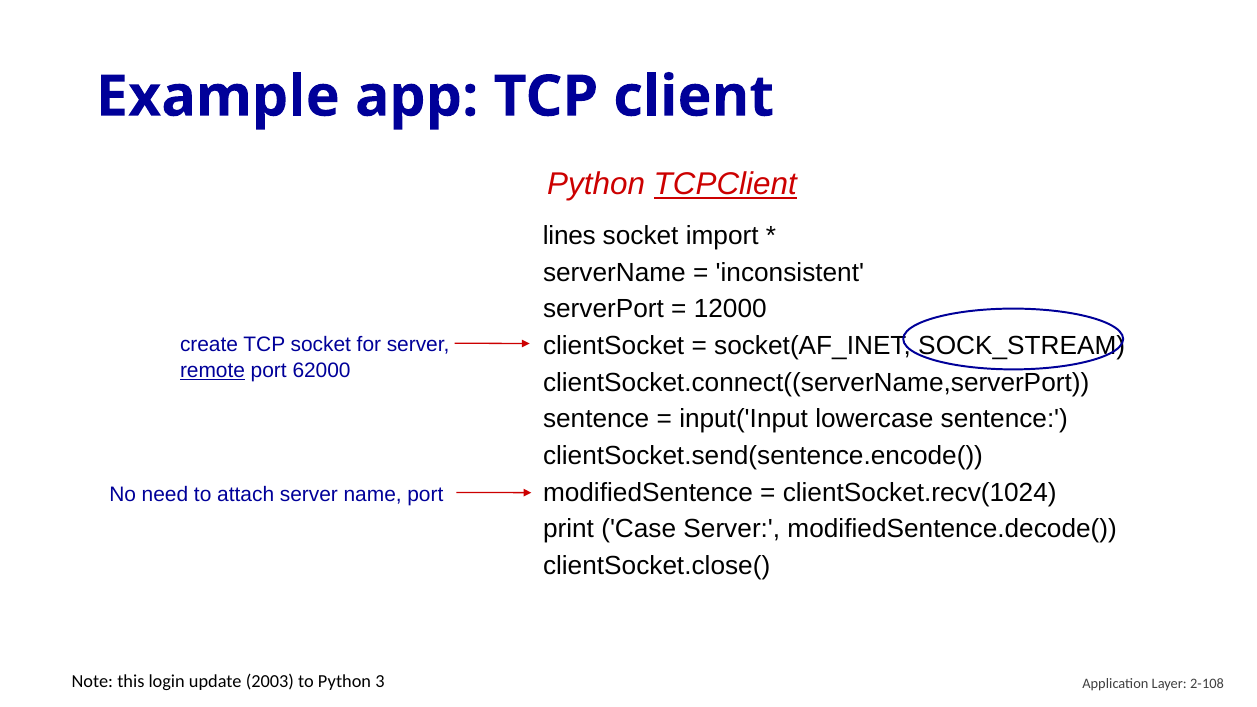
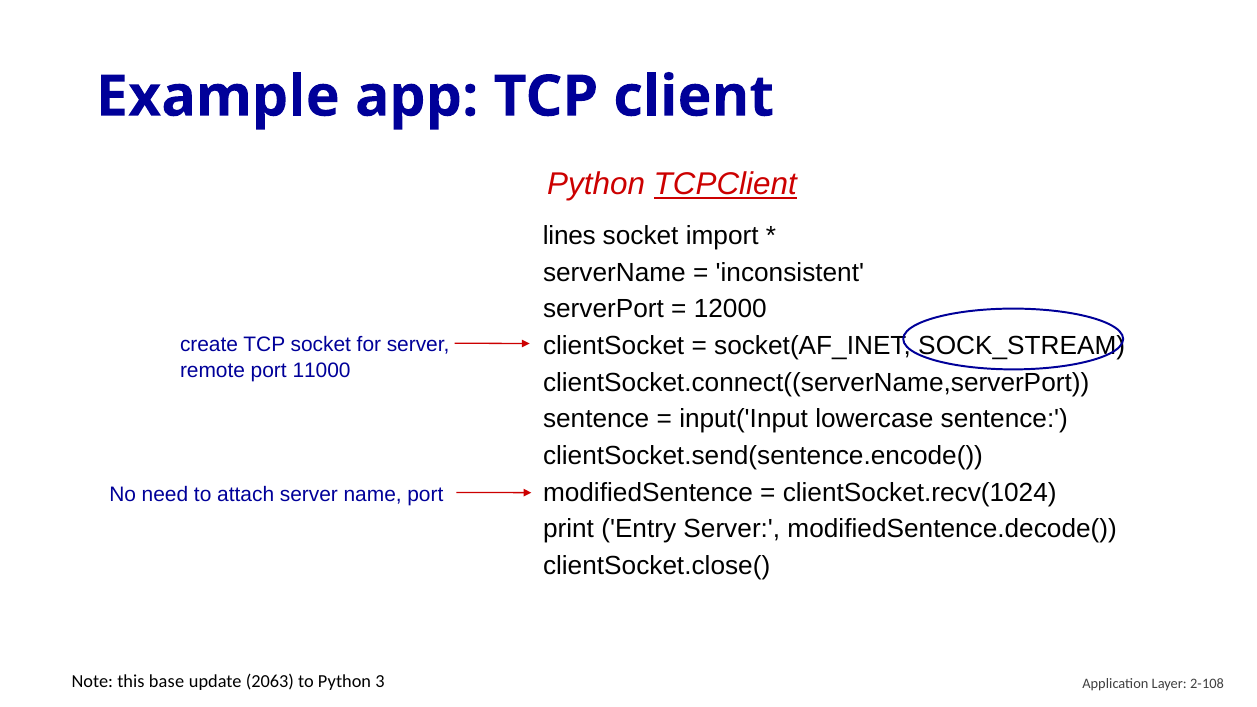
remote underline: present -> none
62000: 62000 -> 11000
Case: Case -> Entry
login: login -> base
2003: 2003 -> 2063
